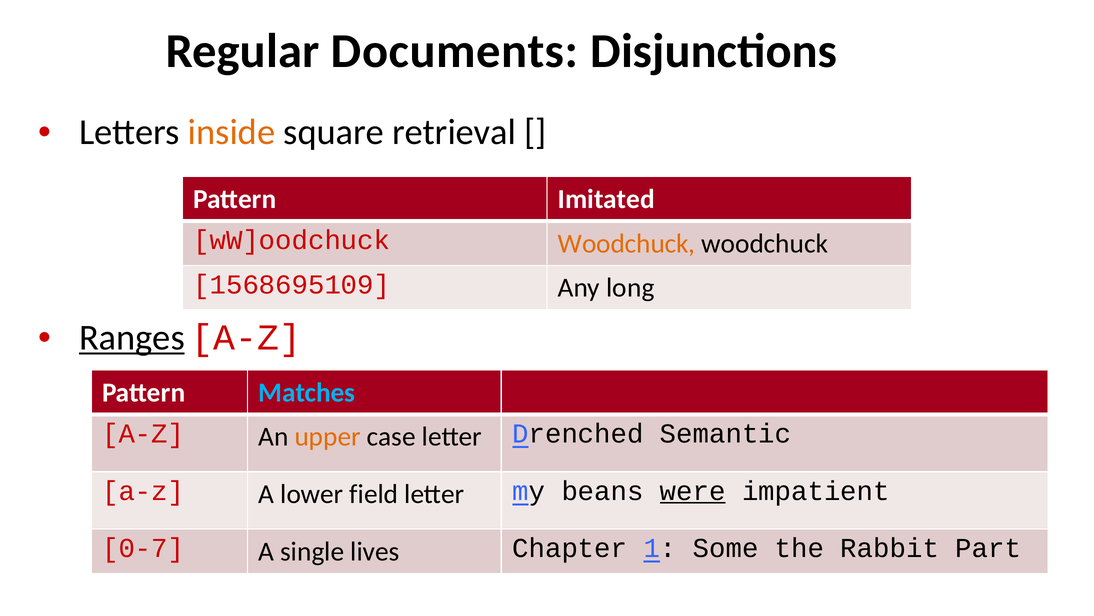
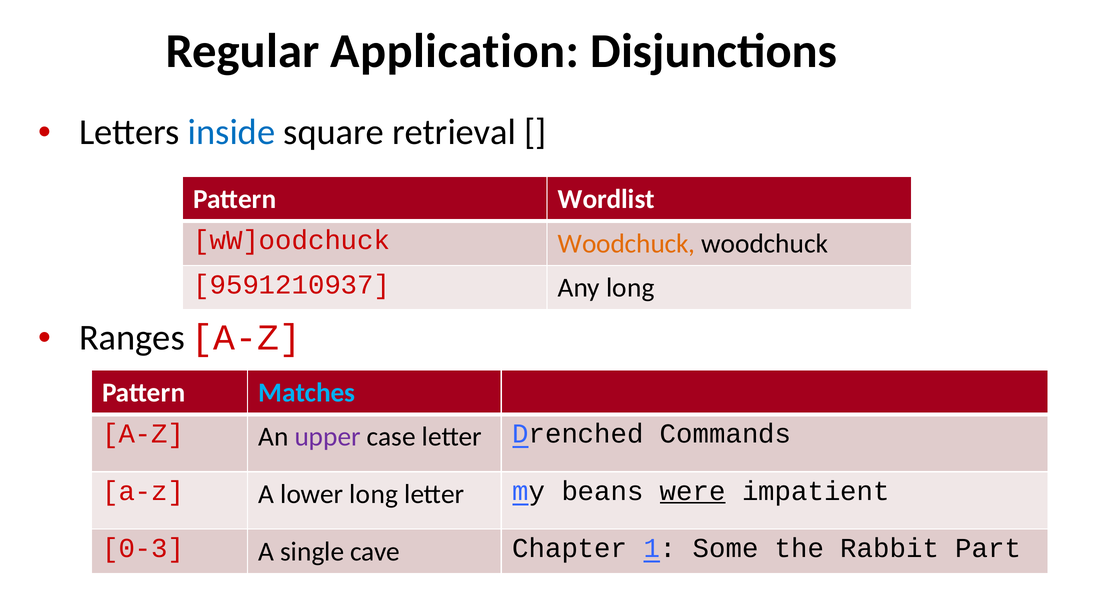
Documents: Documents -> Application
inside colour: orange -> blue
Imitated: Imitated -> Wordlist
1568695109: 1568695109 -> 9591210937
Ranges underline: present -> none
upper colour: orange -> purple
Semantic: Semantic -> Commands
lower field: field -> long
0-7: 0-7 -> 0-3
lives: lives -> cave
